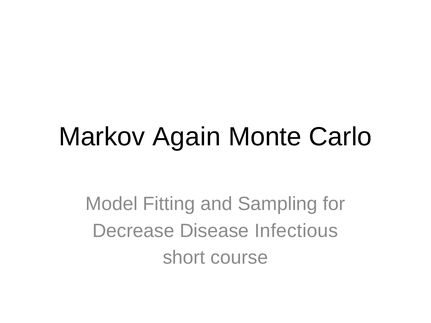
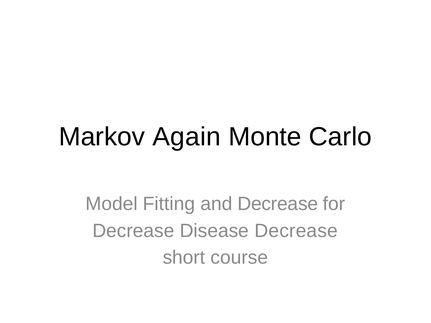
and Sampling: Sampling -> Decrease
Disease Infectious: Infectious -> Decrease
